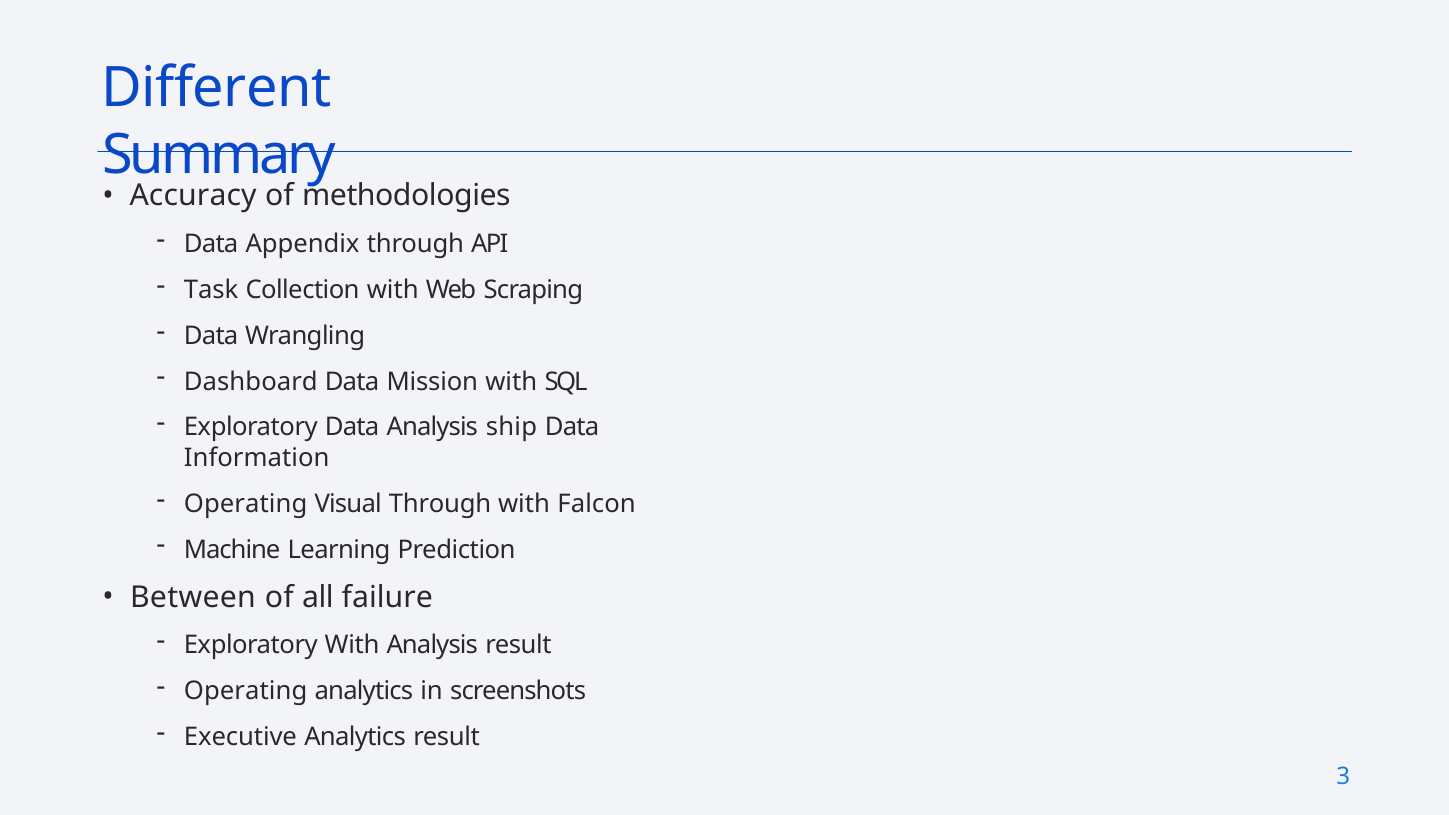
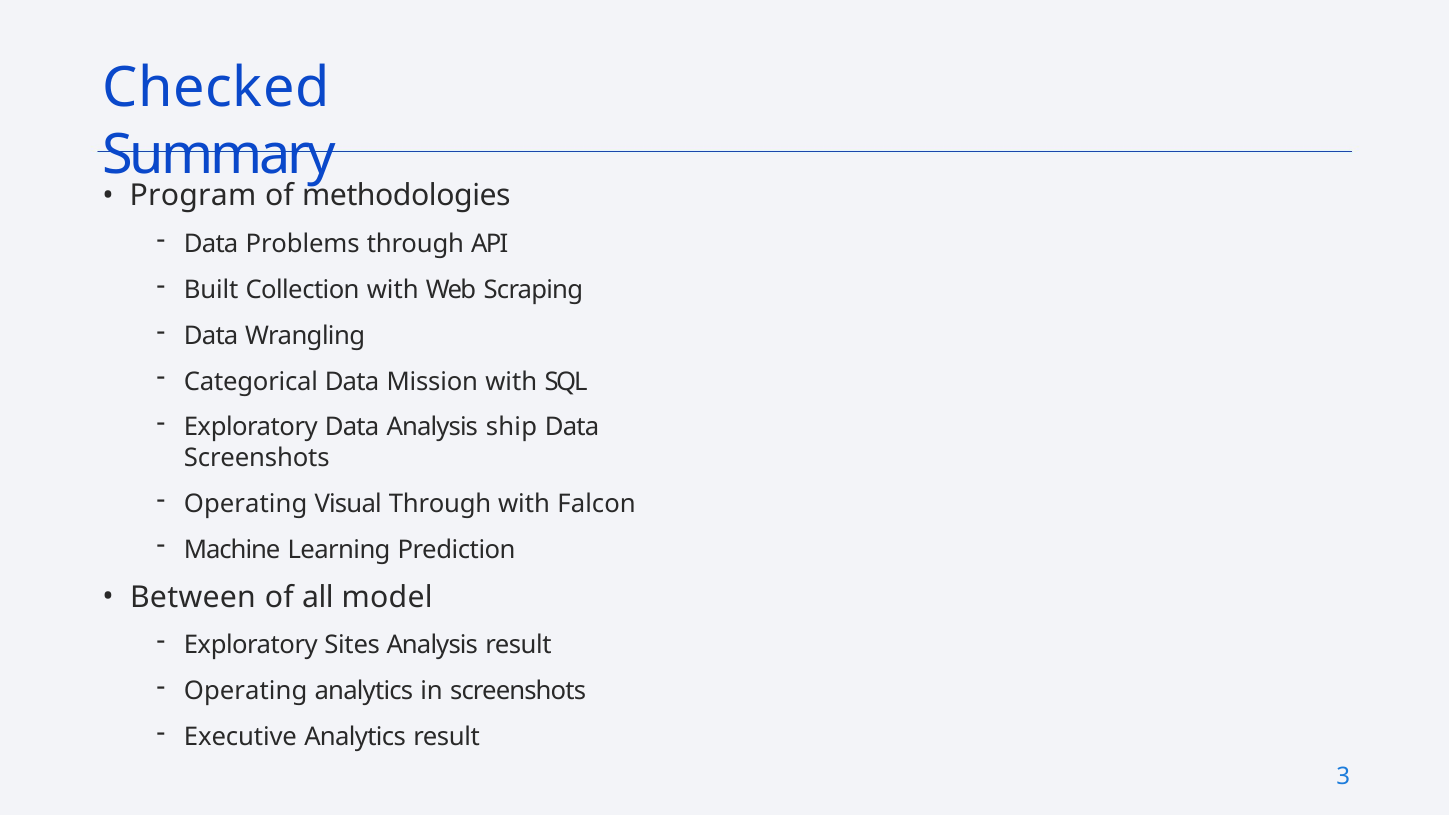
Different: Different -> Checked
Accuracy: Accuracy -> Program
Appendix: Appendix -> Problems
Task: Task -> Built
Dashboard: Dashboard -> Categorical
Information at (257, 458): Information -> Screenshots
failure: failure -> model
Exploratory With: With -> Sites
